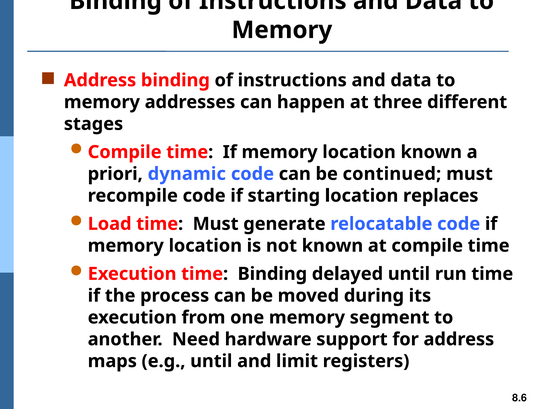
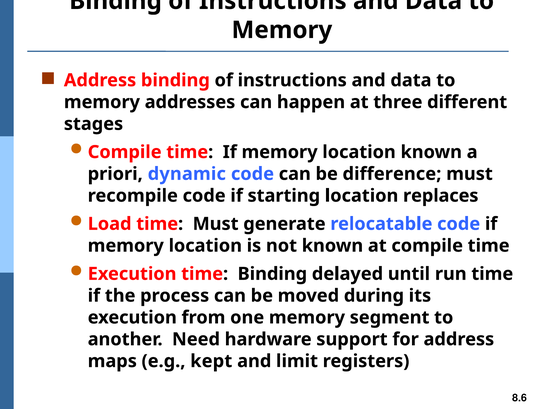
continued: continued -> difference
e.g until: until -> kept
